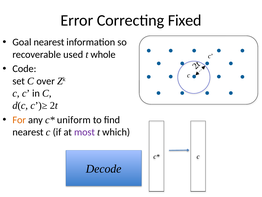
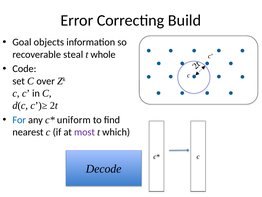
Fixed: Fixed -> Build
Goal nearest: nearest -> objects
used: used -> steal
For colour: orange -> blue
